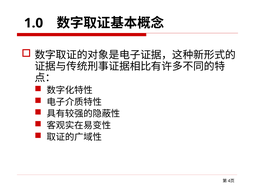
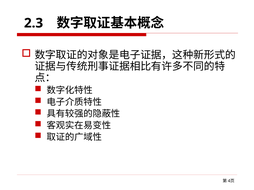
1.0: 1.0 -> 2.3
